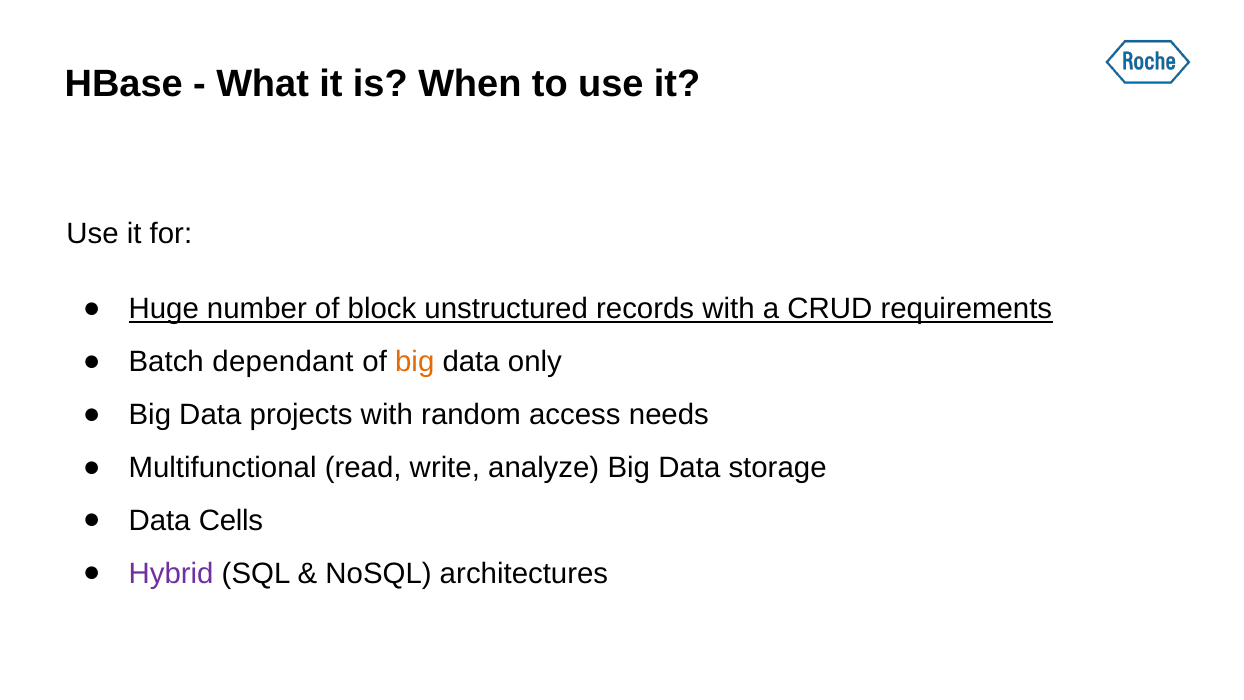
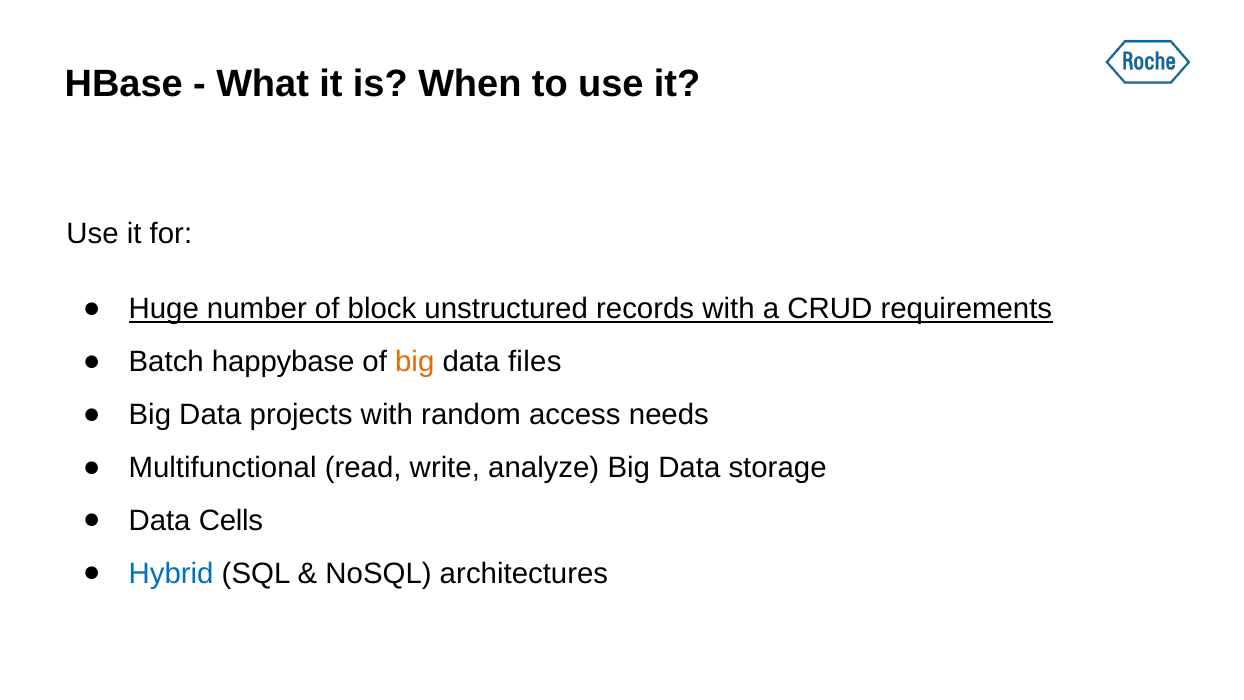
dependant: dependant -> happybase
only: only -> files
Hybrid colour: purple -> blue
